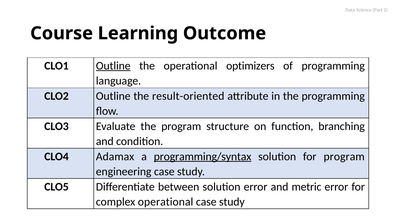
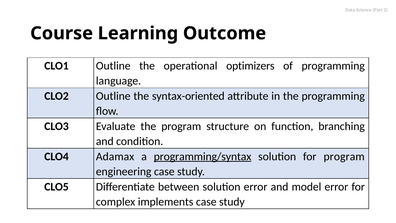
Outline at (113, 66) underline: present -> none
result-oriented: result-oriented -> syntax-oriented
metric: metric -> model
complex operational: operational -> implements
